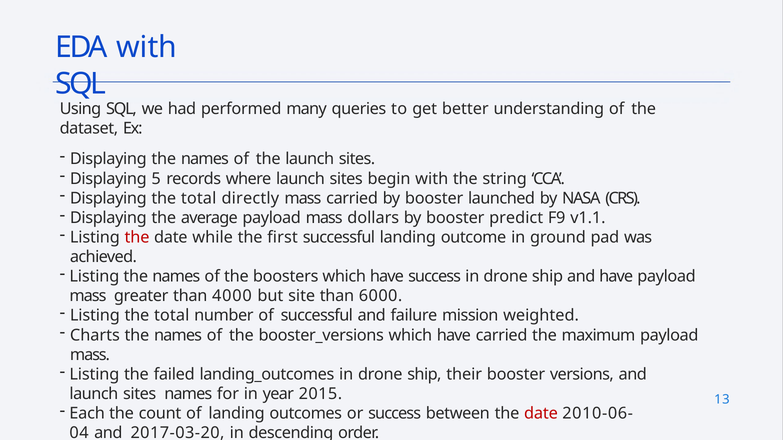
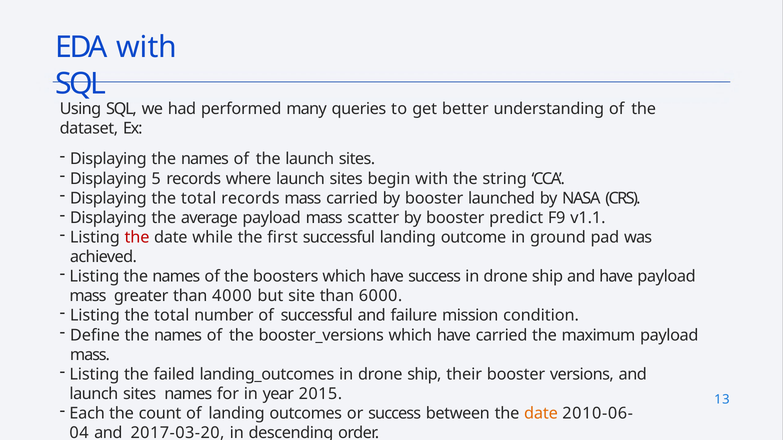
total directly: directly -> records
dollars: dollars -> scatter
weighted: weighted -> condition
Charts: Charts -> Define
date at (541, 414) colour: red -> orange
